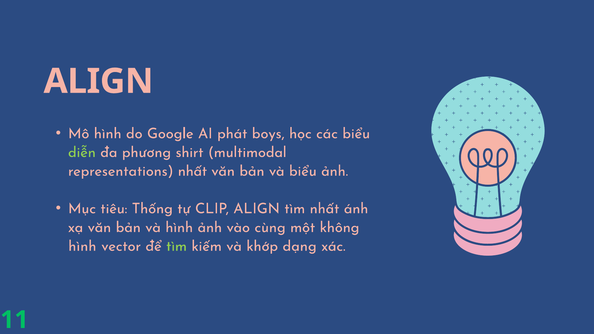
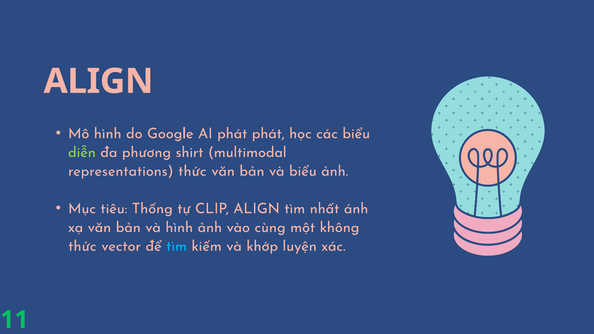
phát boys: boys -> phát
representations nhất: nhất -> thức
hình at (82, 246): hình -> thức
tìm at (177, 246) colour: light green -> light blue
dạng: dạng -> luyện
